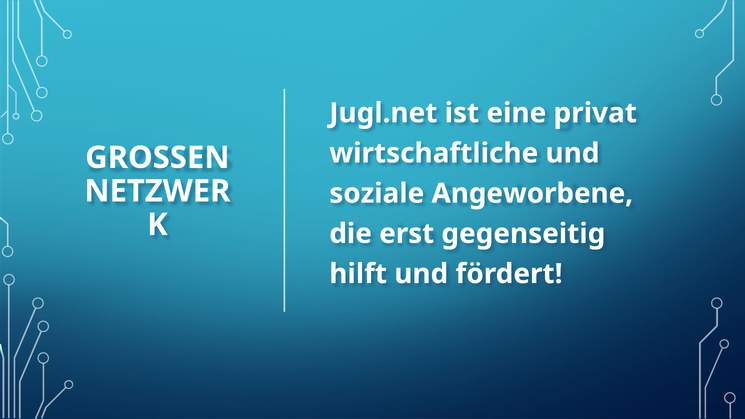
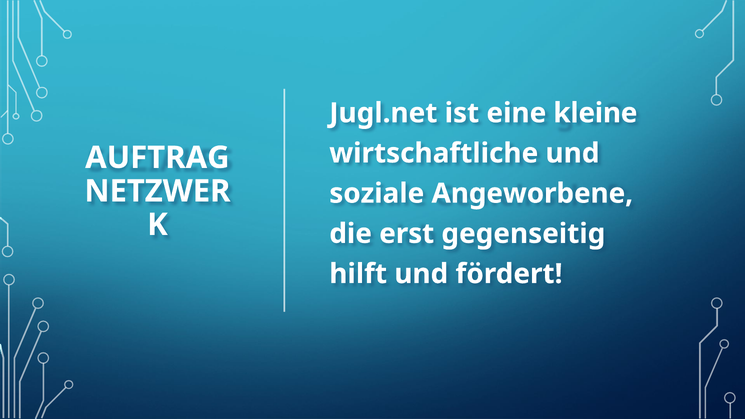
privat: privat -> kleine
GROSSEN: GROSSEN -> AUFTRAG
